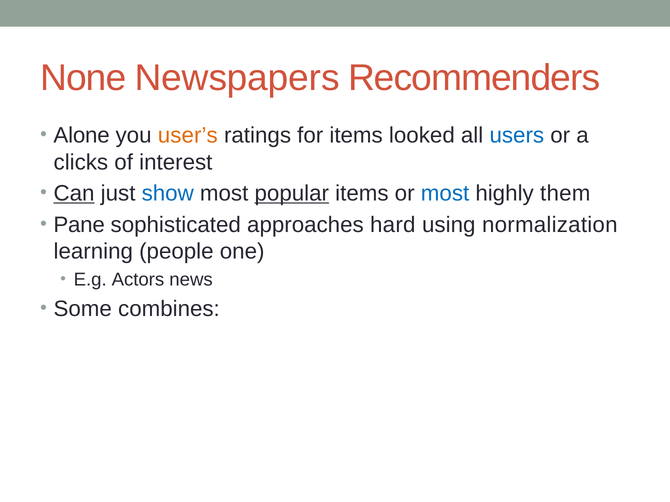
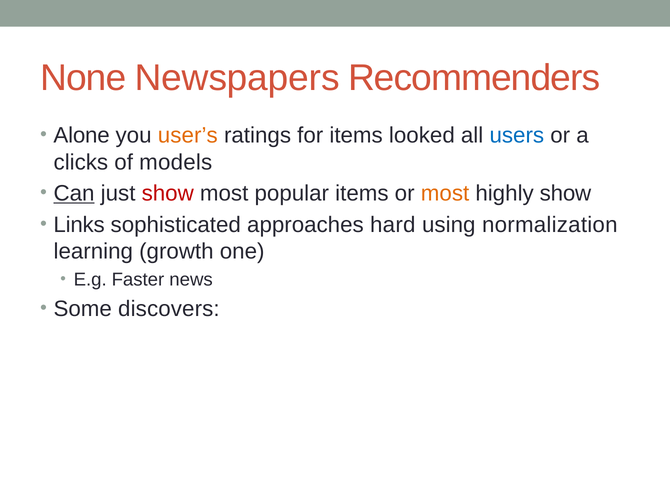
interest: interest -> models
show at (168, 194) colour: blue -> red
popular underline: present -> none
most at (445, 194) colour: blue -> orange
highly them: them -> show
Pane: Pane -> Links
people: people -> growth
Actors: Actors -> Faster
combines: combines -> discovers
